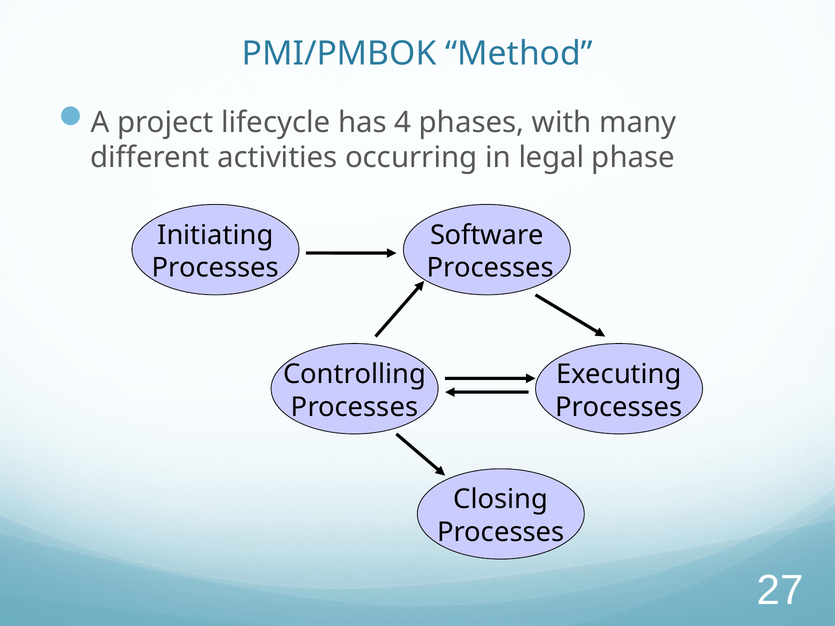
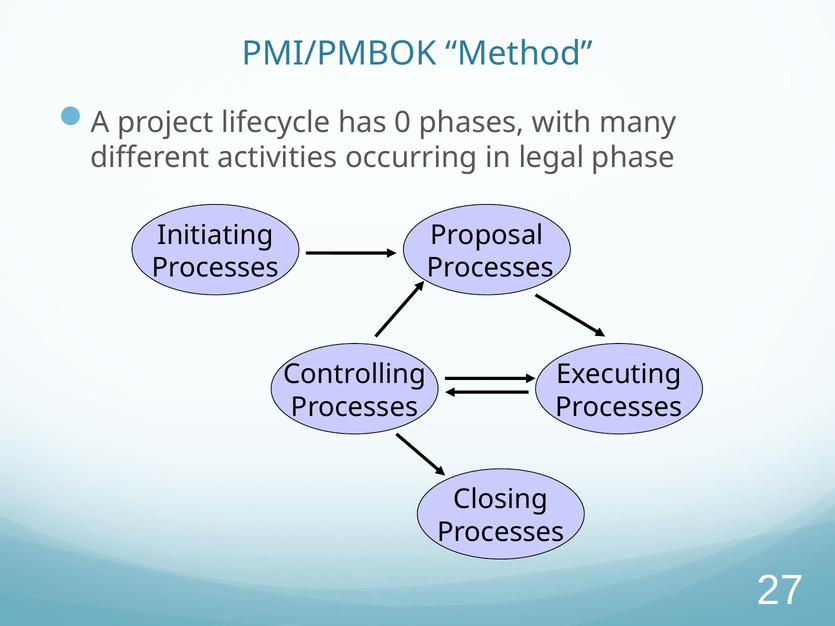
4: 4 -> 0
Software: Software -> Proposal
